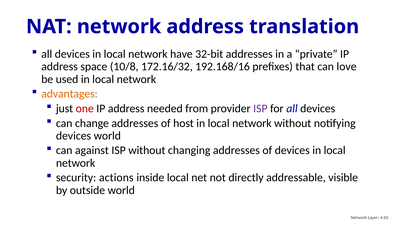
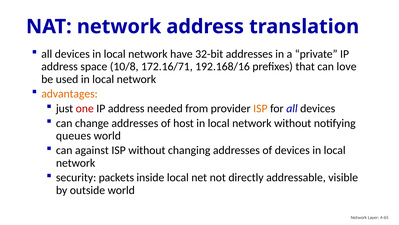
172.16/32: 172.16/32 -> 172.16/71
ISP at (260, 108) colour: purple -> orange
devices at (74, 135): devices -> queues
actions: actions -> packets
